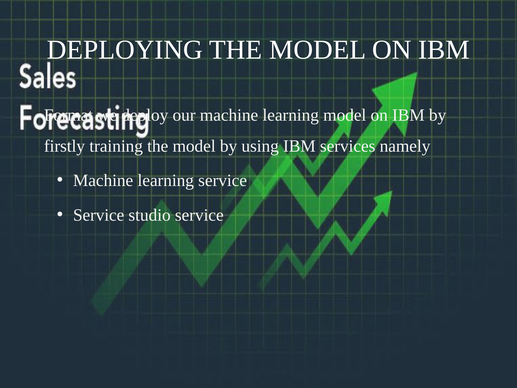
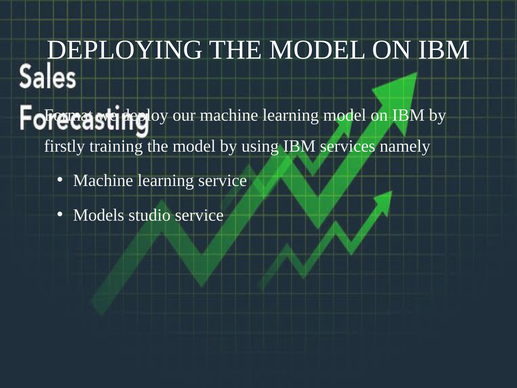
Service at (99, 215): Service -> Models
